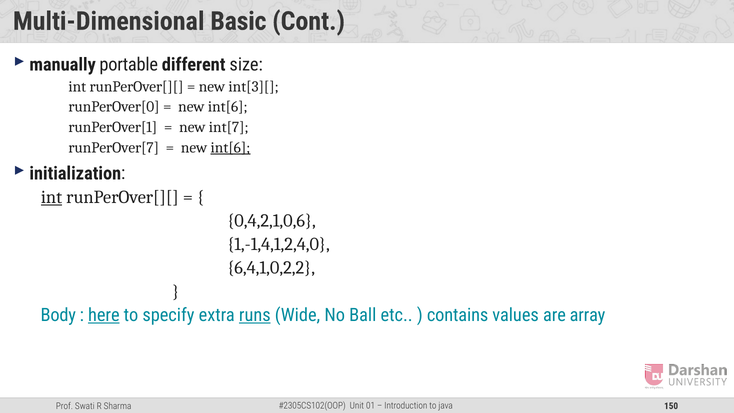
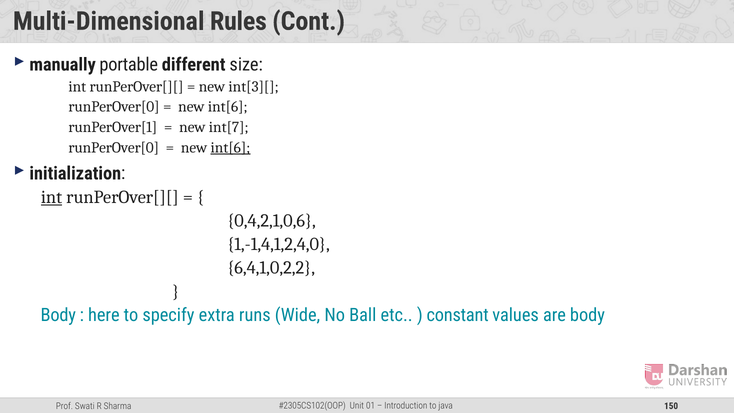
Basic: Basic -> Rules
runPerOver[7 at (114, 148): runPerOver[7 -> runPerOver[0
here underline: present -> none
runs underline: present -> none
contains: contains -> constant
are array: array -> body
